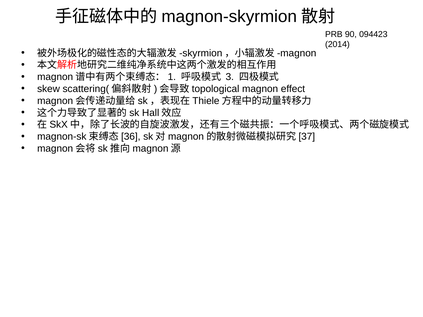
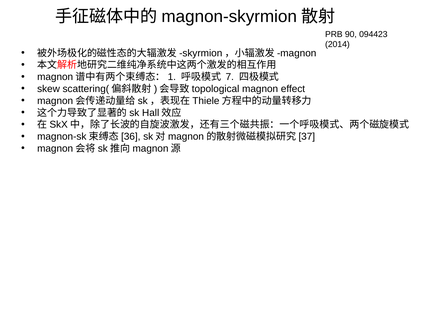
3: 3 -> 7
